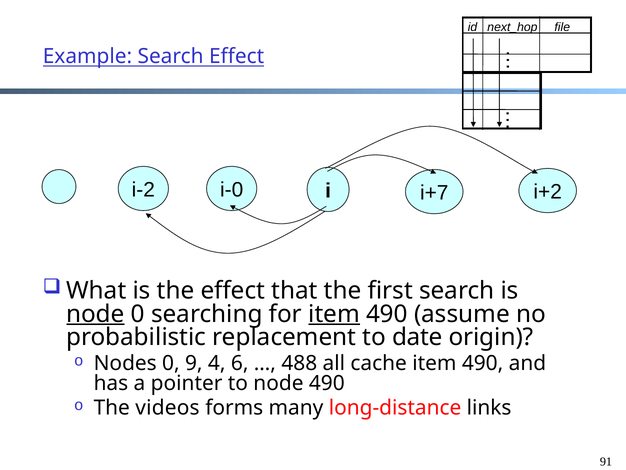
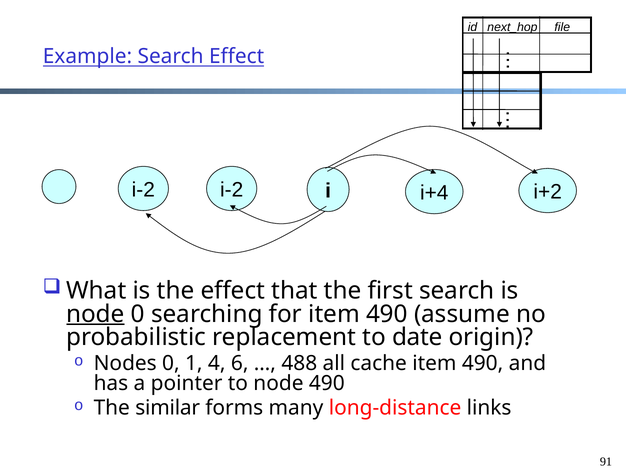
i-2 i-0: i-0 -> i-2
i+7: i+7 -> i+4
item at (334, 314) underline: present -> none
9: 9 -> 1
videos: videos -> similar
